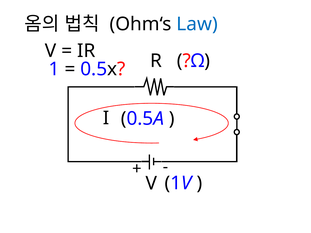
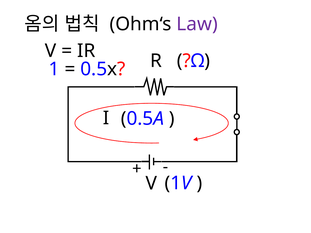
Law colour: blue -> purple
